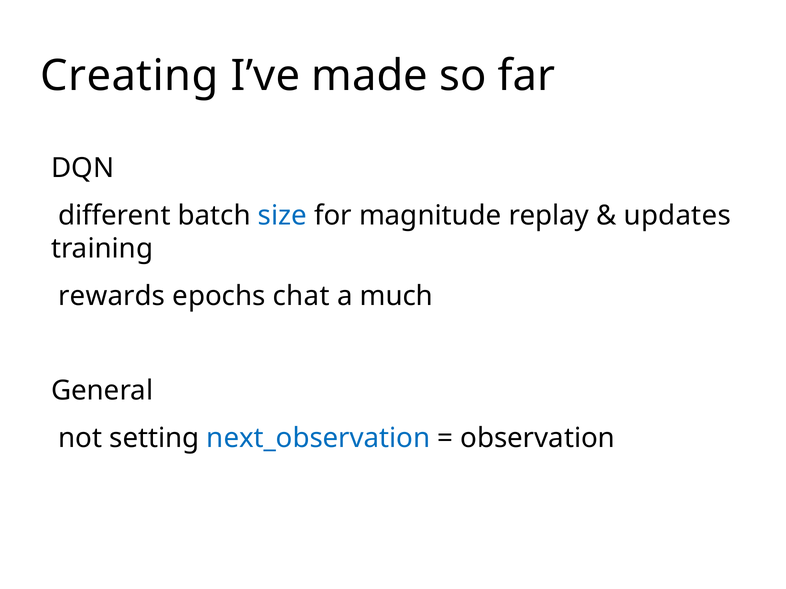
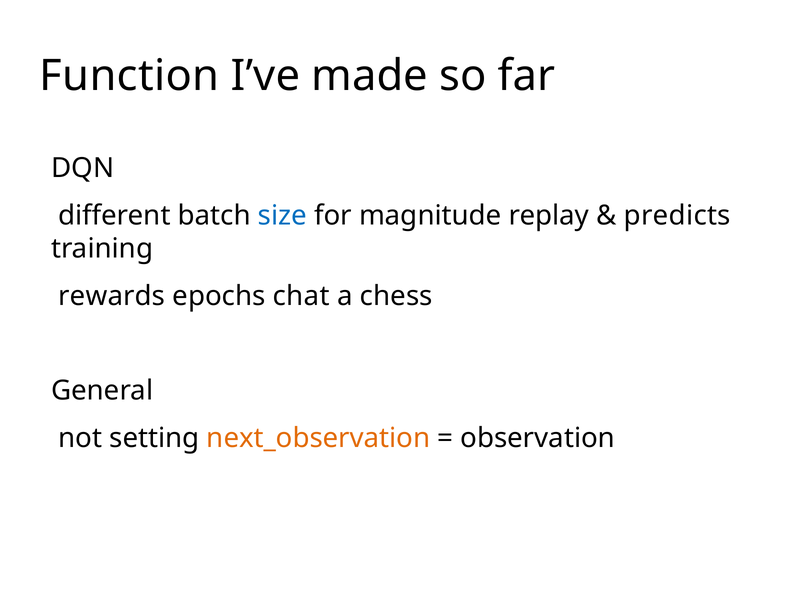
Creating: Creating -> Function
updates: updates -> predicts
much: much -> chess
next_observation colour: blue -> orange
